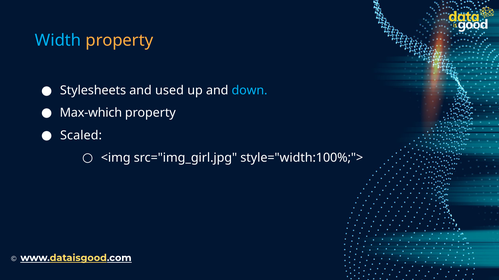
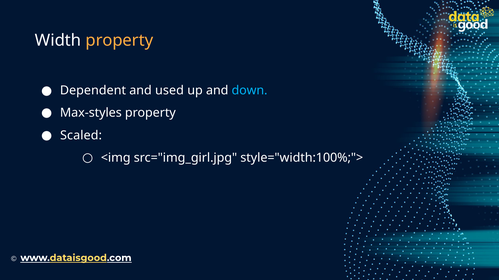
Width colour: light blue -> white
Stylesheets: Stylesheets -> Dependent
Max-which: Max-which -> Max-styles
